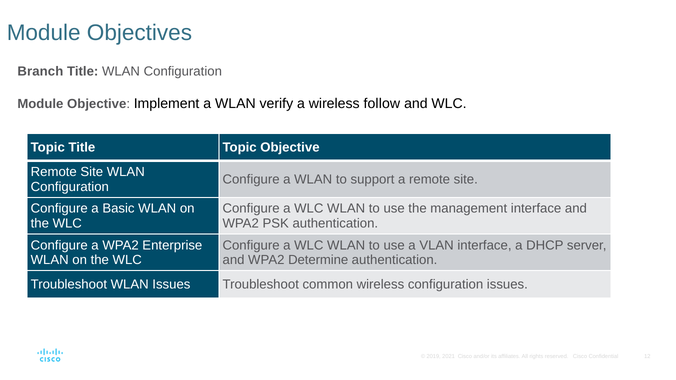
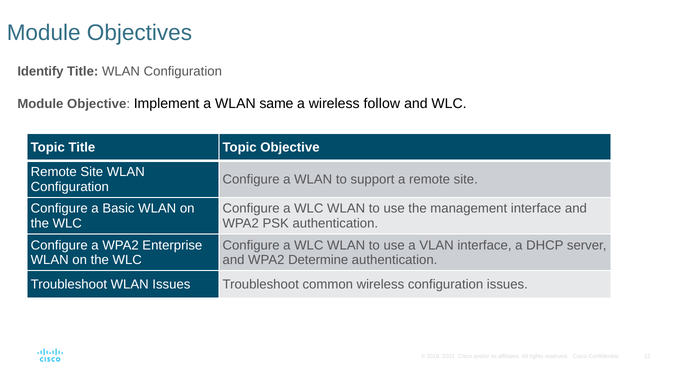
Branch: Branch -> Identify
verify: verify -> same
